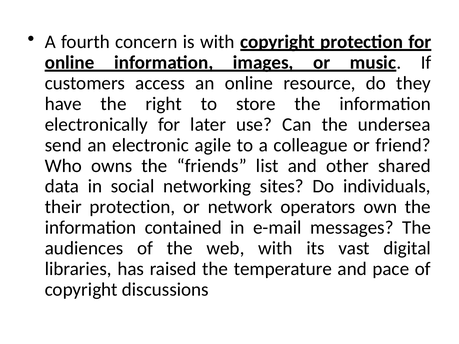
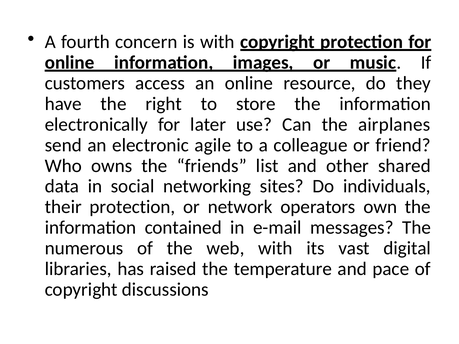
undersea: undersea -> airplanes
audiences: audiences -> numerous
